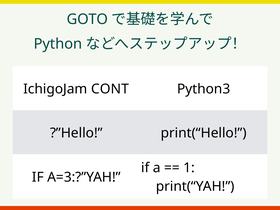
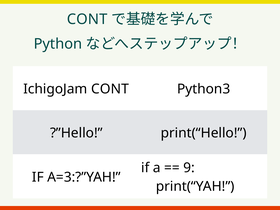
GOTO at (87, 19): GOTO -> CONT
1: 1 -> 9
